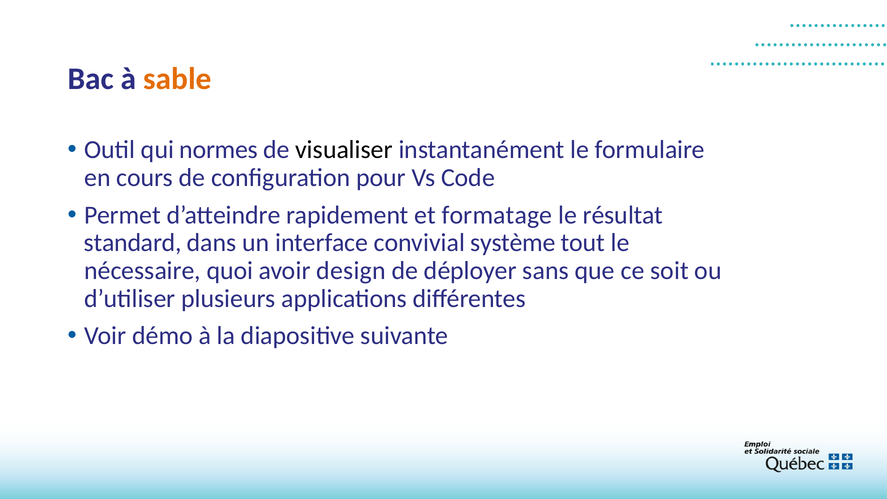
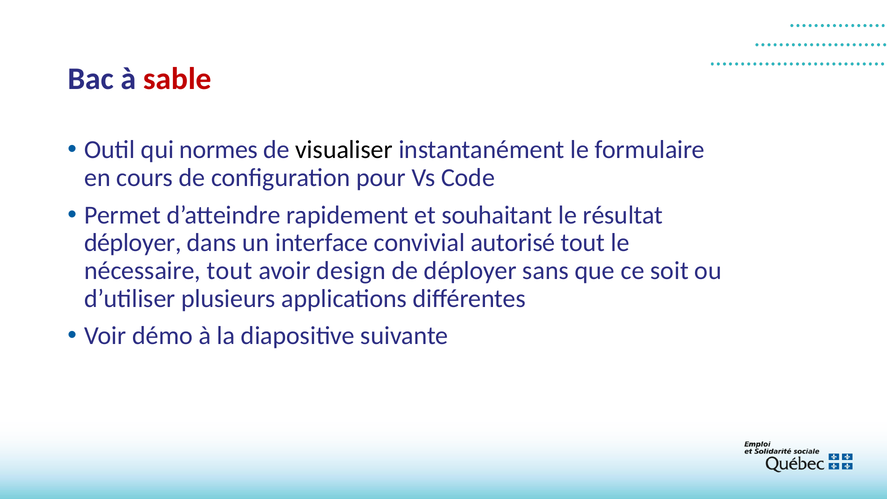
sable colour: orange -> red
formatage: formatage -> souhaitant
standard at (133, 243): standard -> déployer
système: système -> autorisé
nécessaire quoi: quoi -> tout
